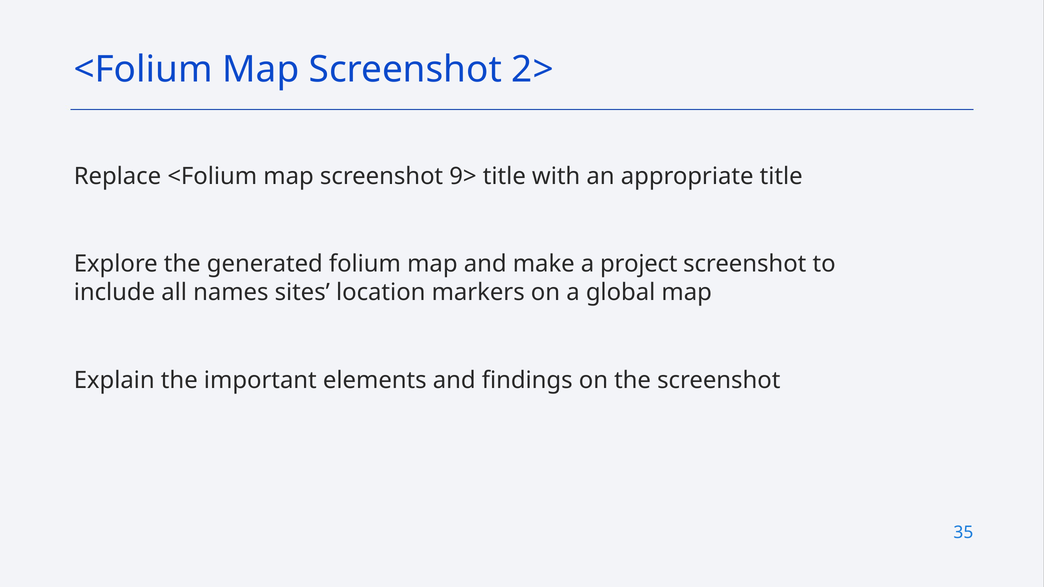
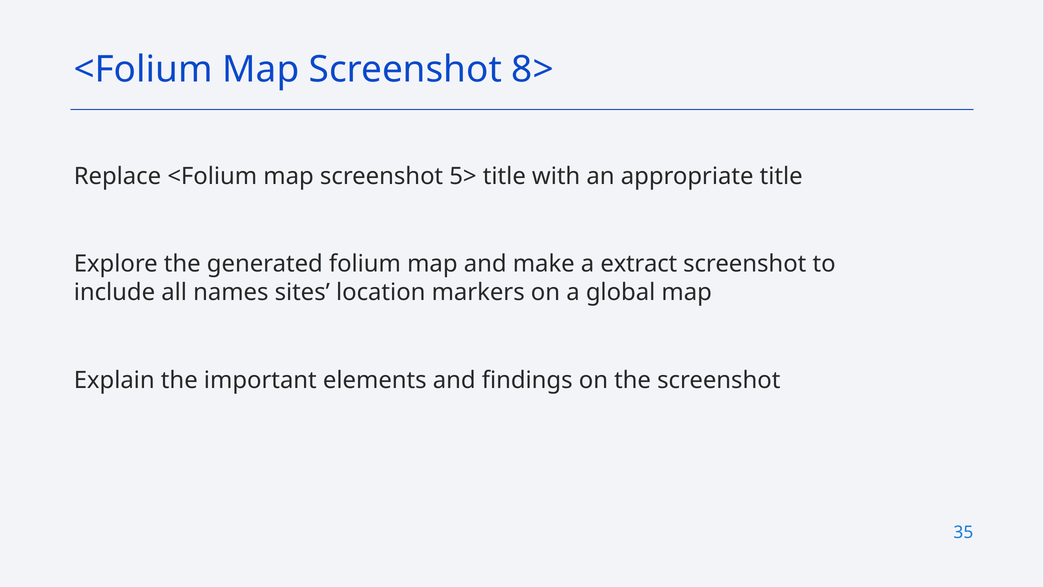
2>: 2> -> 8>
9>: 9> -> 5>
project: project -> extract
